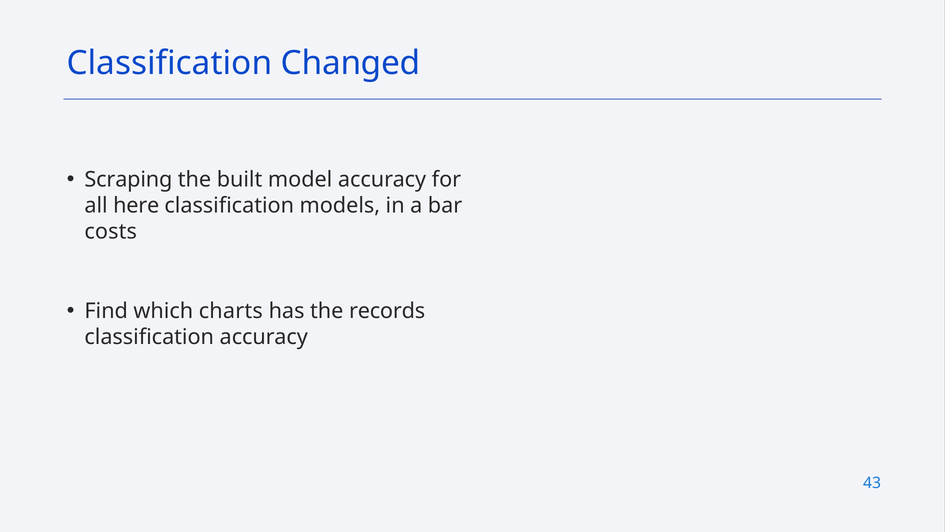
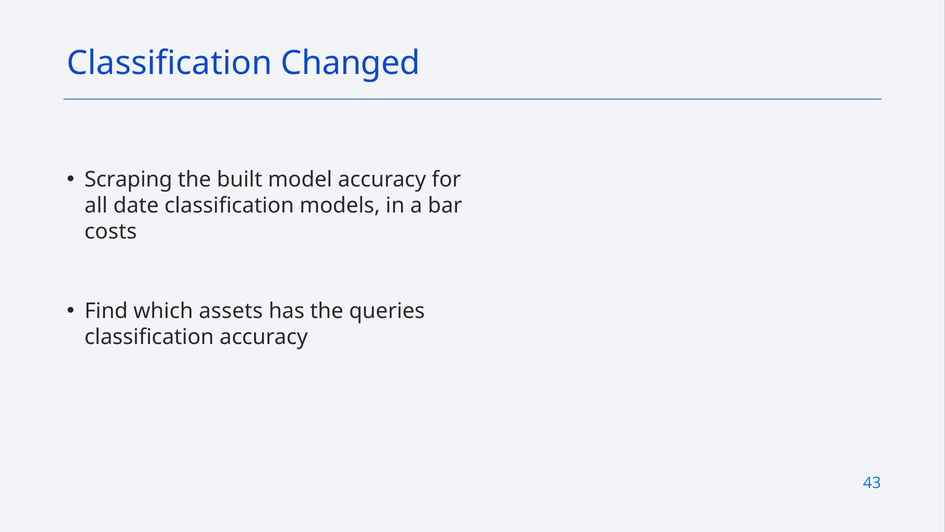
here: here -> date
charts: charts -> assets
records: records -> queries
